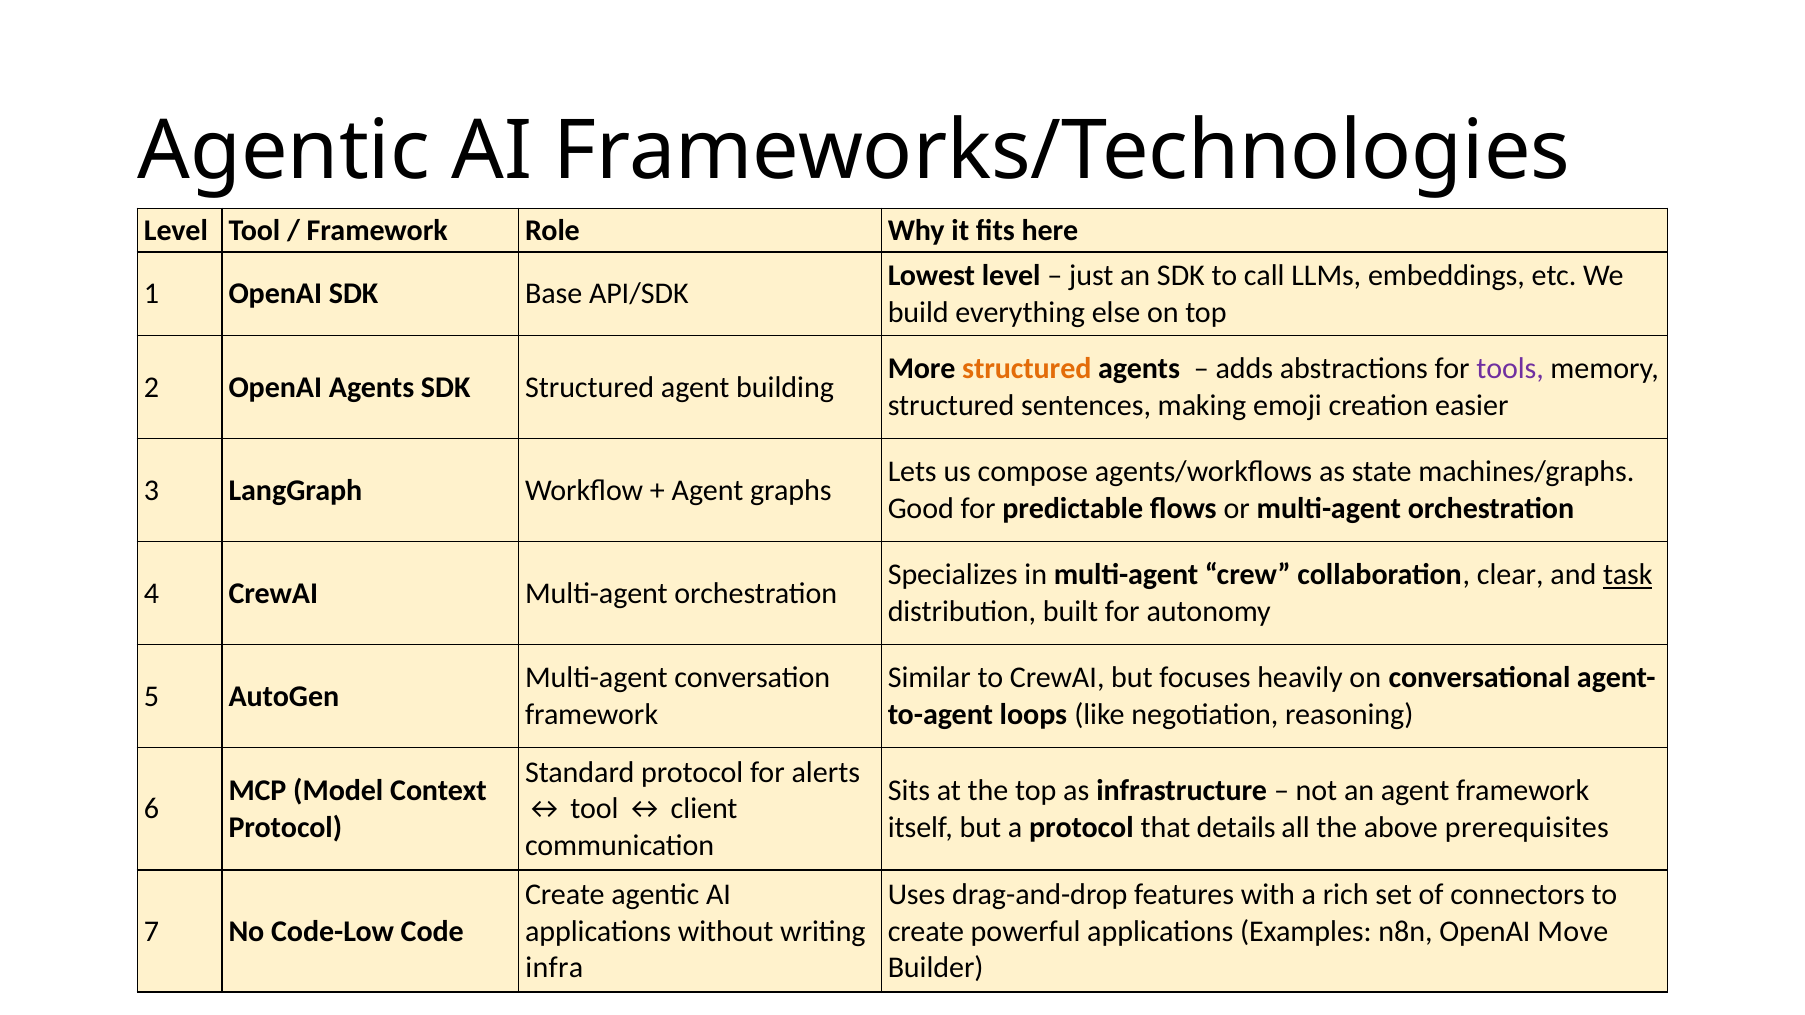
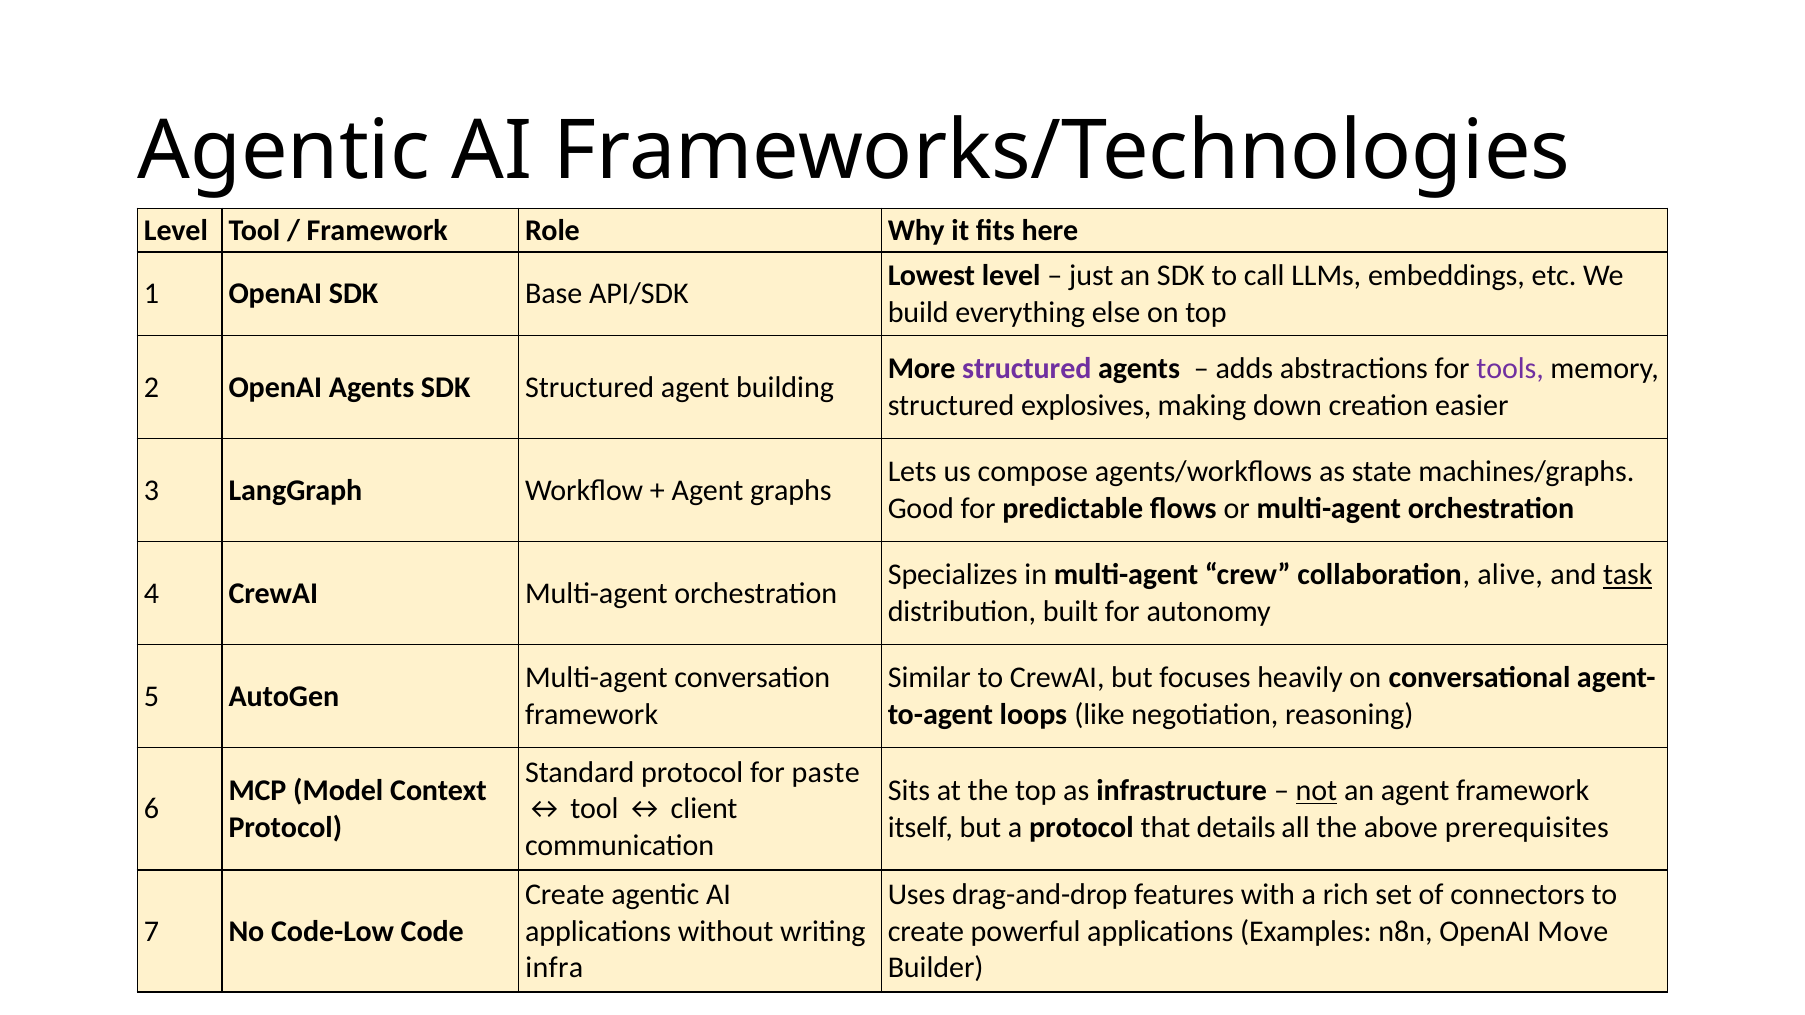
structured at (1027, 369) colour: orange -> purple
sentences: sentences -> explosives
emoji: emoji -> down
clear: clear -> alive
alerts: alerts -> paste
not underline: none -> present
